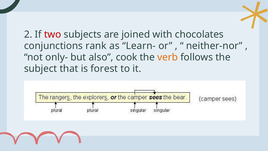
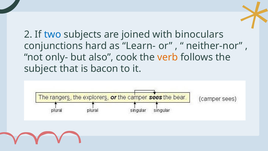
two colour: red -> blue
chocolates: chocolates -> binoculars
rank: rank -> hard
forest: forest -> bacon
